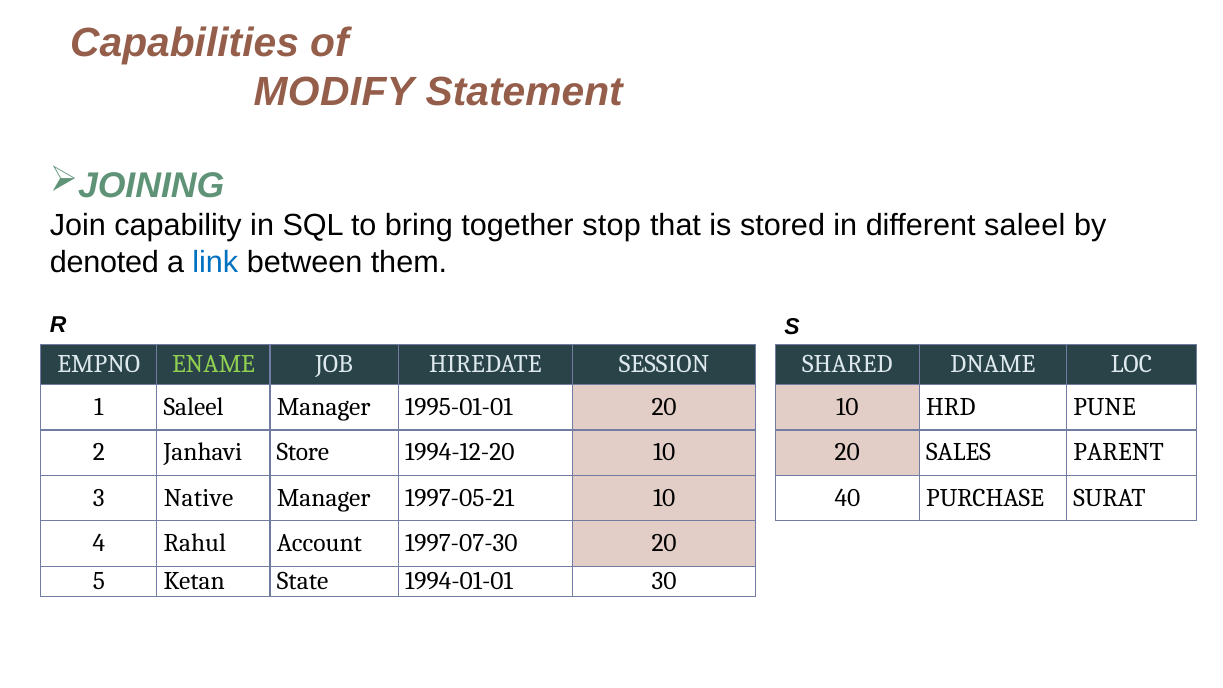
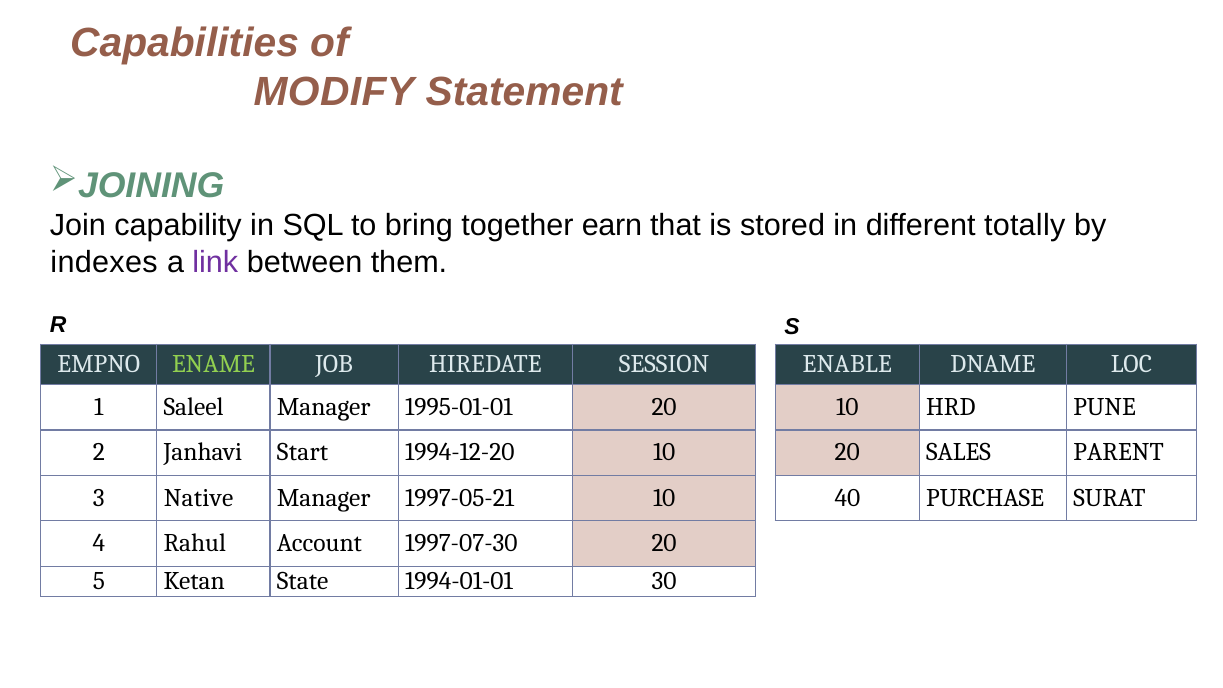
stop: stop -> earn
different saleel: saleel -> totally
denoted: denoted -> indexes
link colour: blue -> purple
SHARED: SHARED -> ENABLE
Store: Store -> Start
